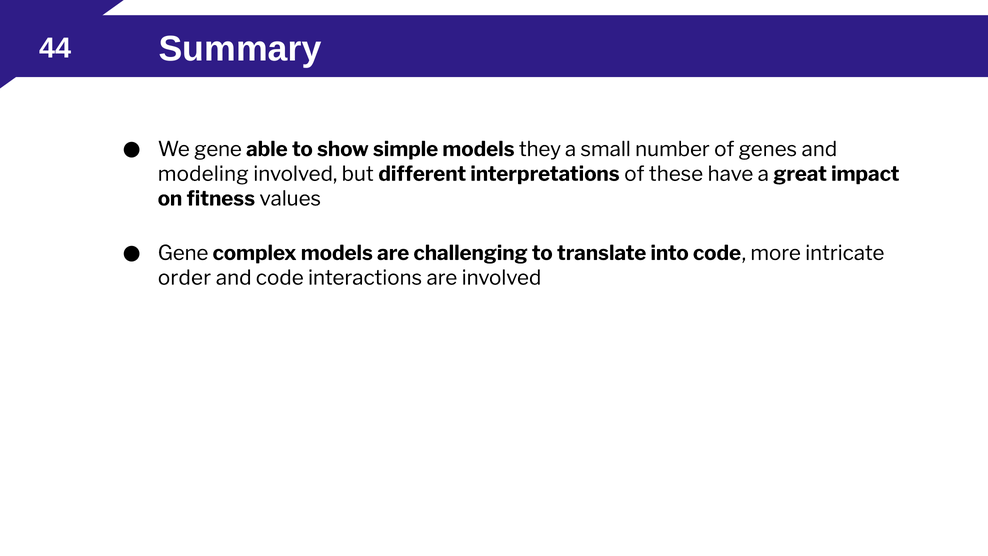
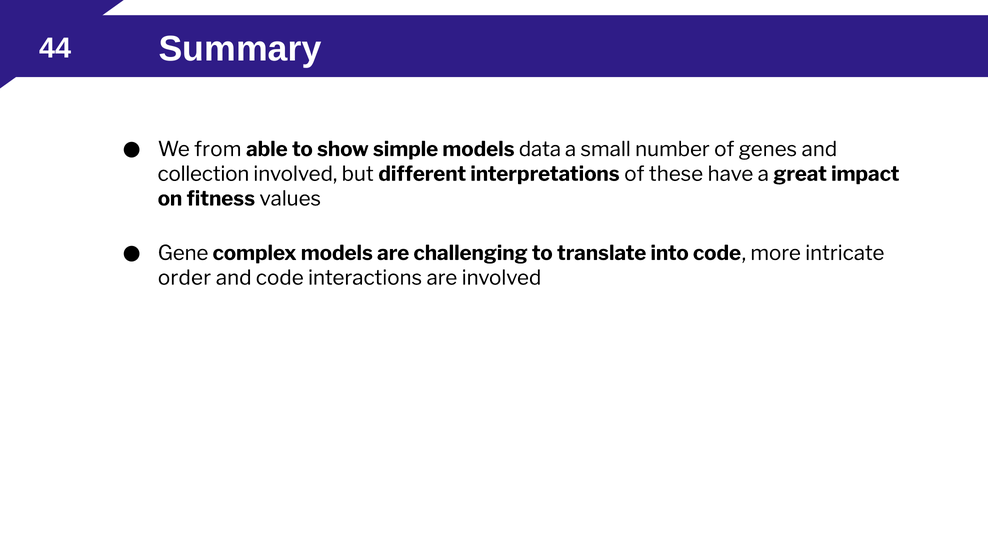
We gene: gene -> from
they: they -> data
modeling: modeling -> collection
